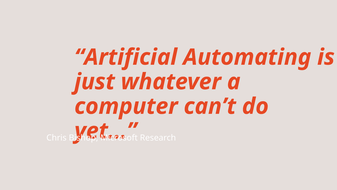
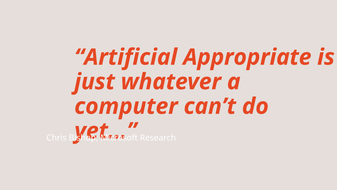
Automating: Automating -> Appropriate
